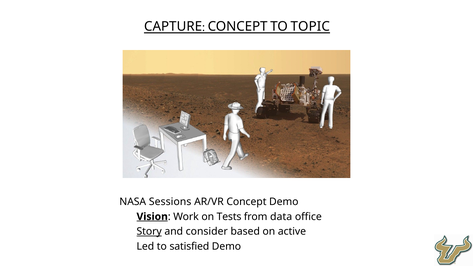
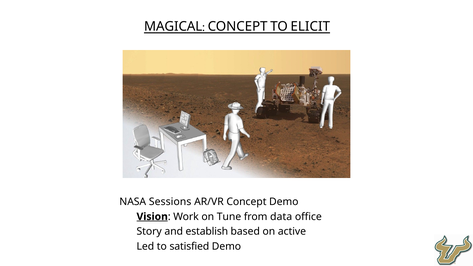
CAPTURE: CAPTURE -> MAGICAL
TOPIC: TOPIC -> ELICIT
Tests: Tests -> Tune
Story underline: present -> none
consider: consider -> establish
